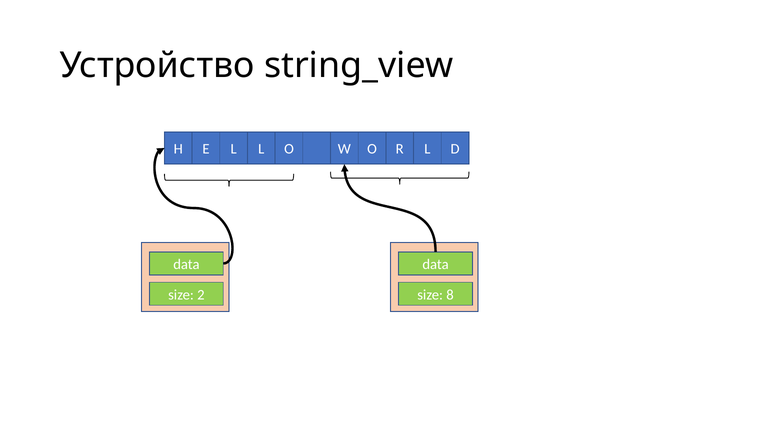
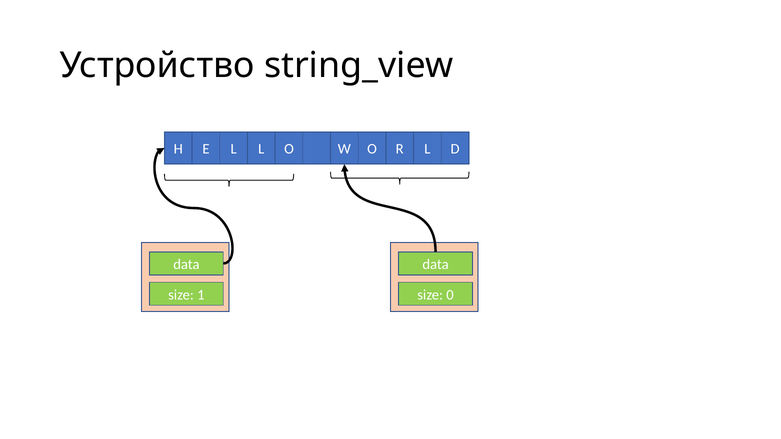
2: 2 -> 1
8: 8 -> 0
